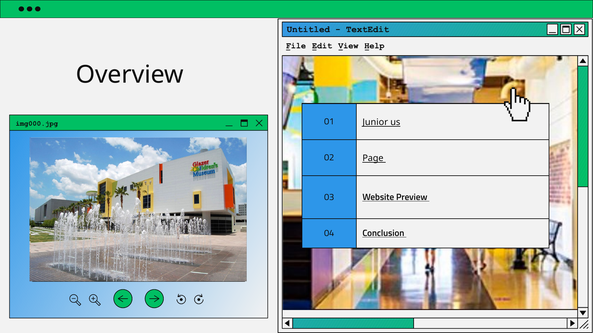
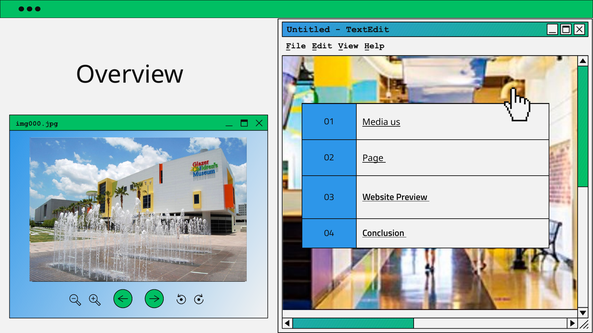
Junior: Junior -> Media
